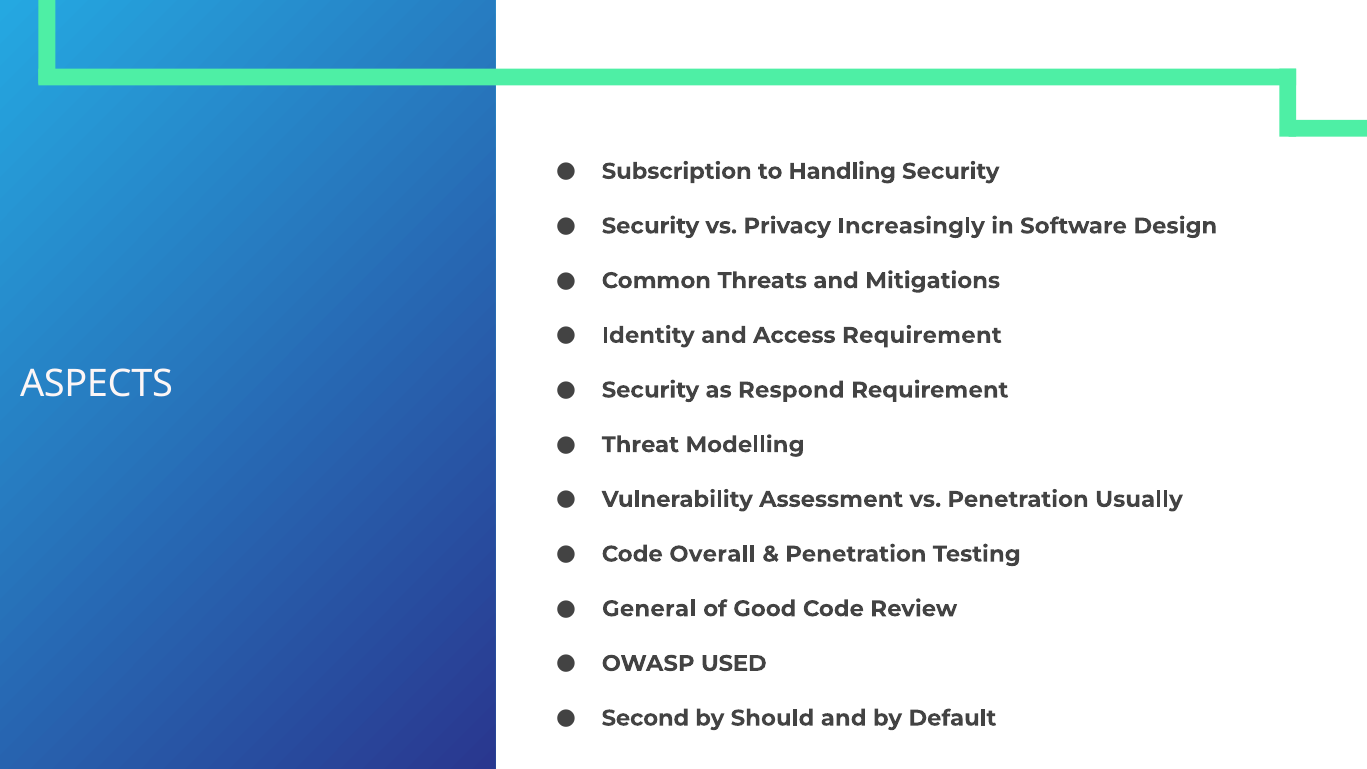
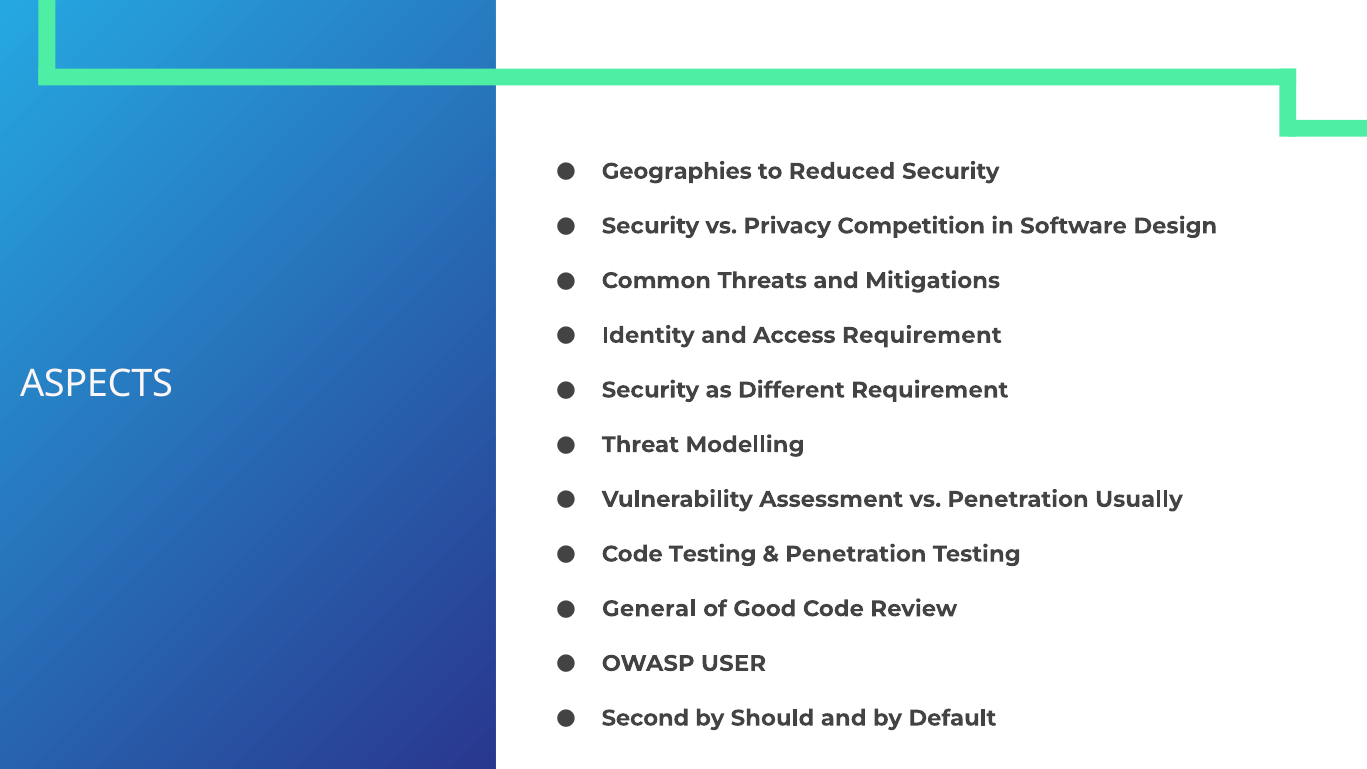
Subscription: Subscription -> Geographies
Handling: Handling -> Reduced
Increasingly: Increasingly -> Competition
Respond: Respond -> Different
Code Overall: Overall -> Testing
USED: USED -> USER
